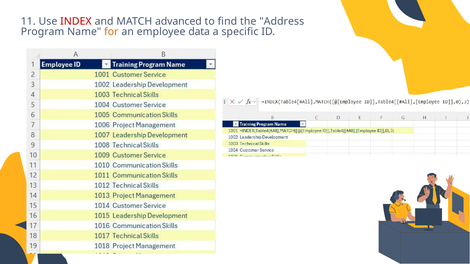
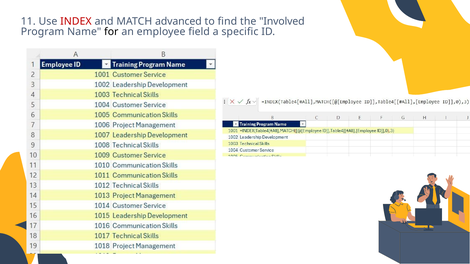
Address: Address -> Involved
for colour: orange -> black
data: data -> field
